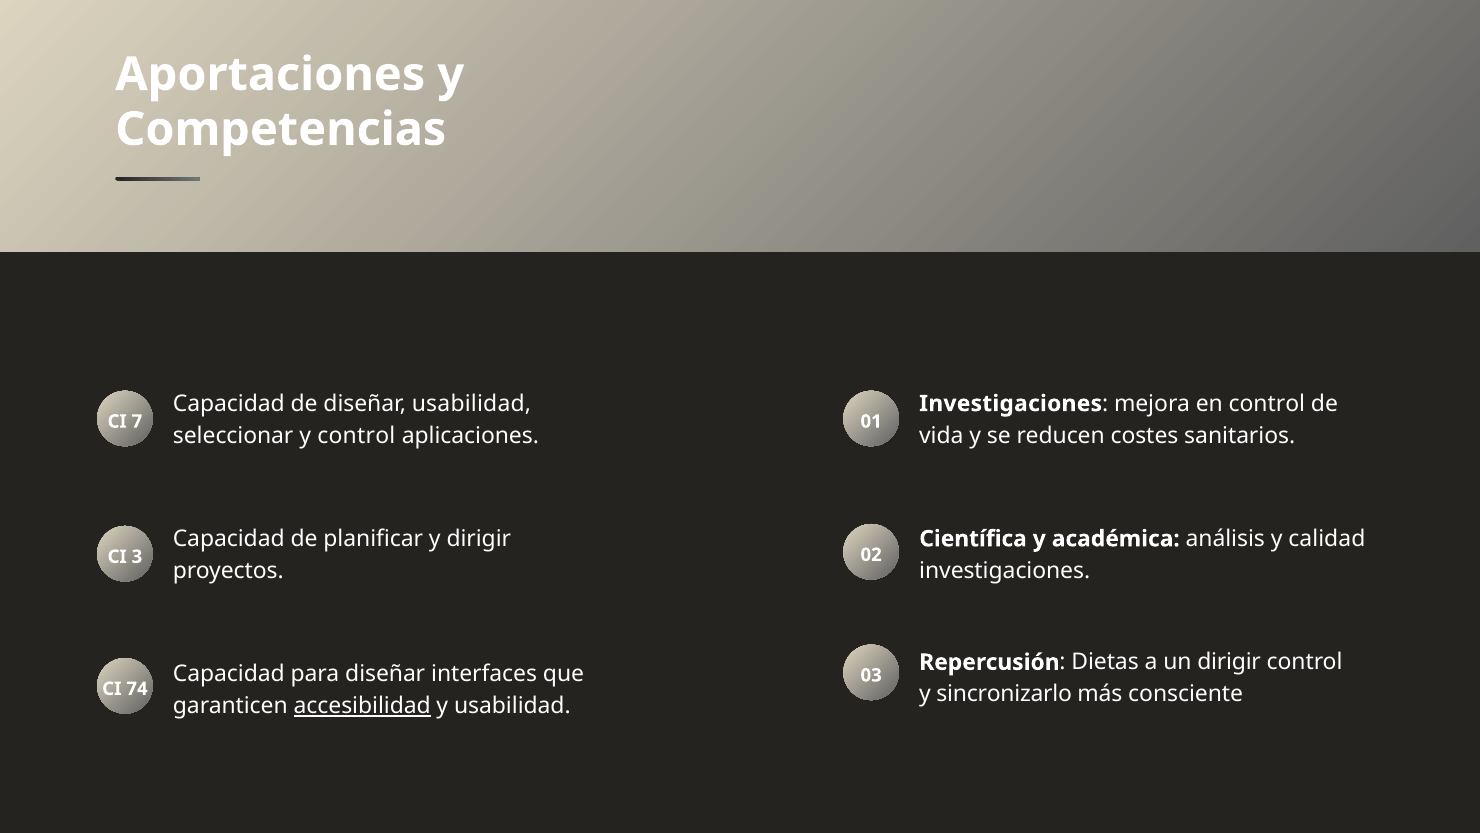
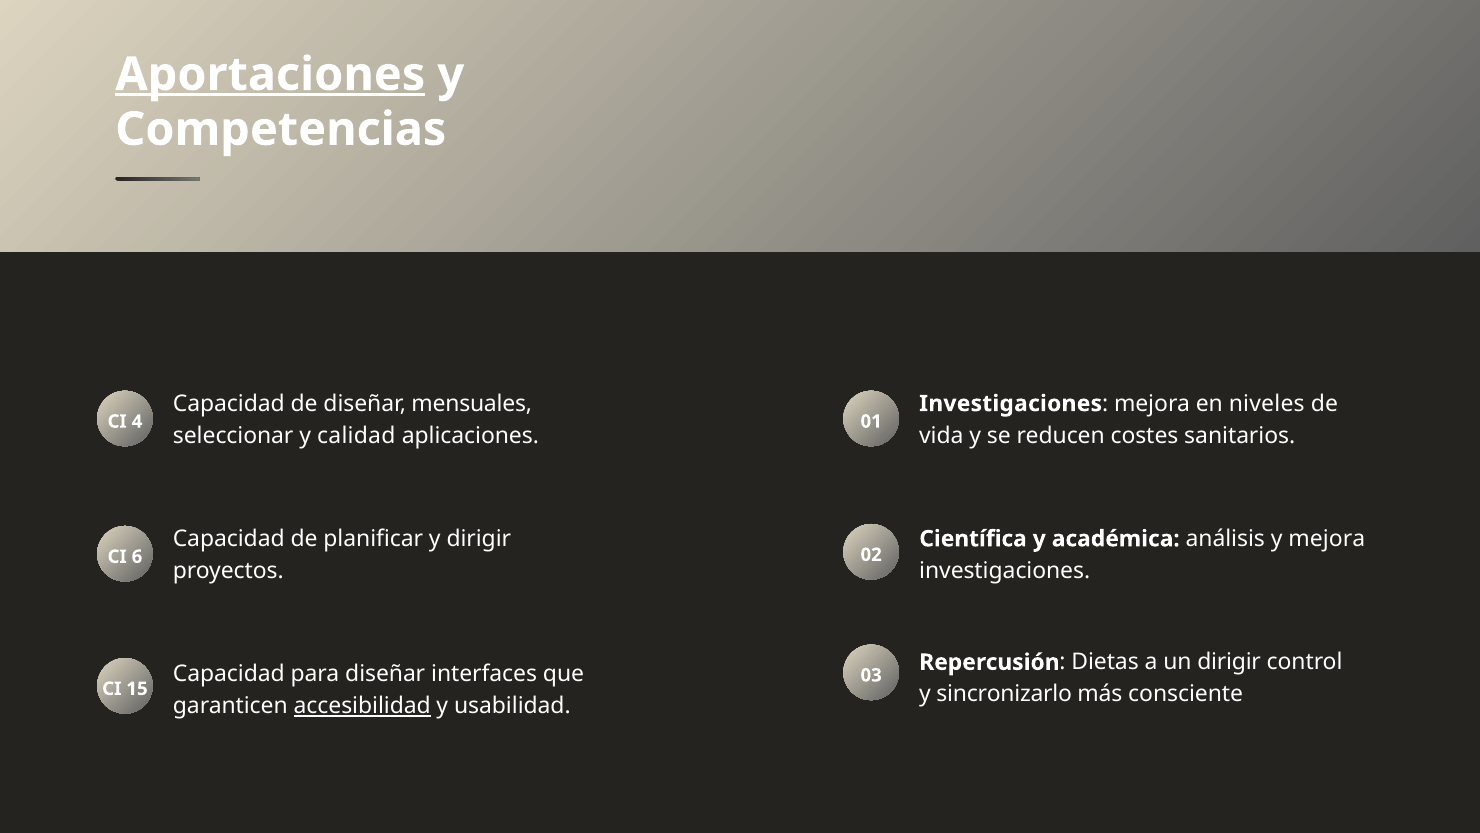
Aportaciones underline: none -> present
diseñar usabilidad: usabilidad -> mensuales
en control: control -> niveles
7: 7 -> 4
y control: control -> calidad
y calidad: calidad -> mejora
3: 3 -> 6
74: 74 -> 15
